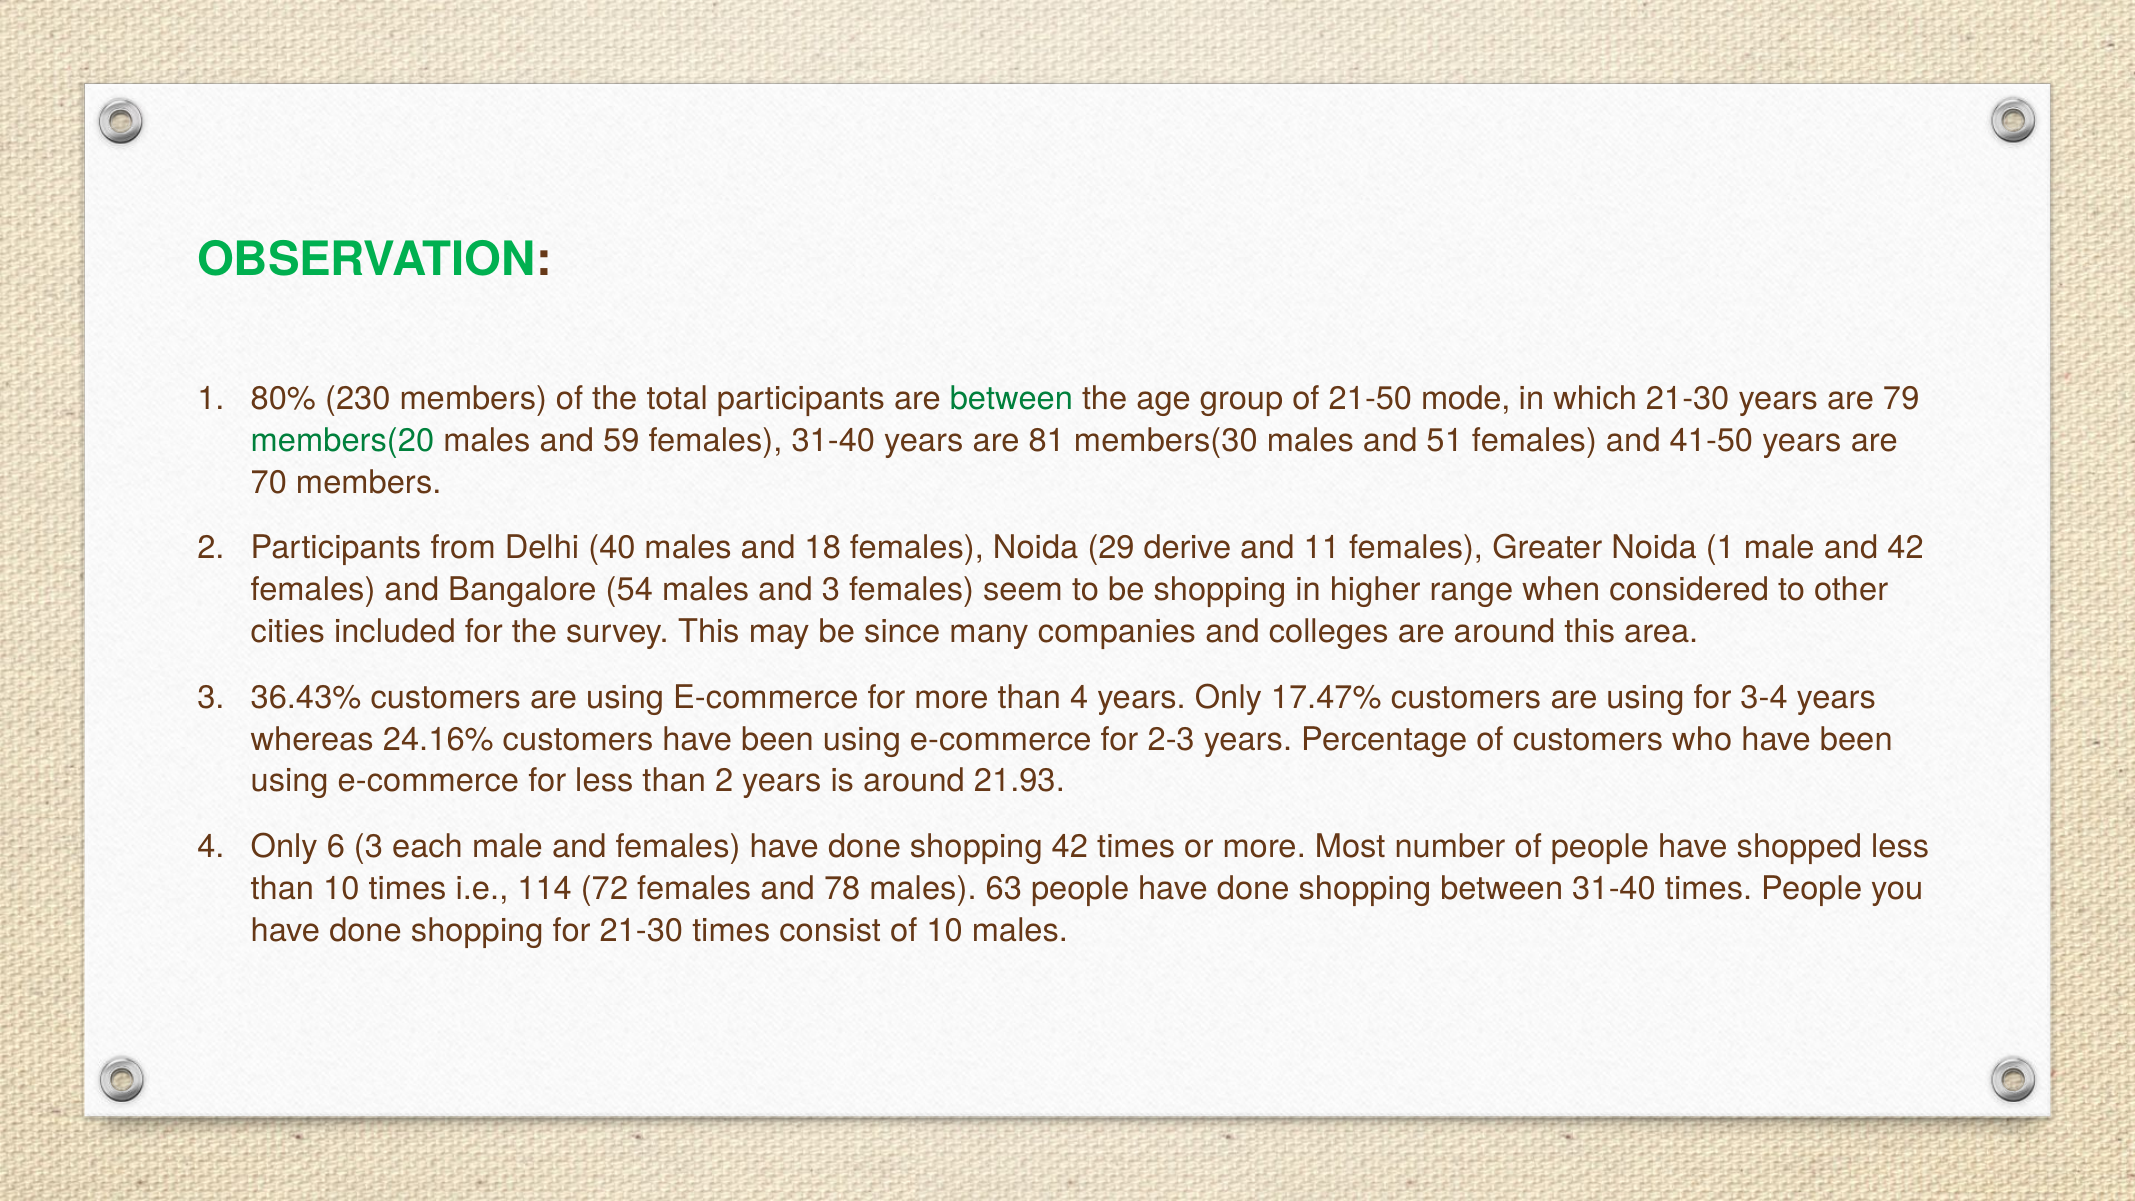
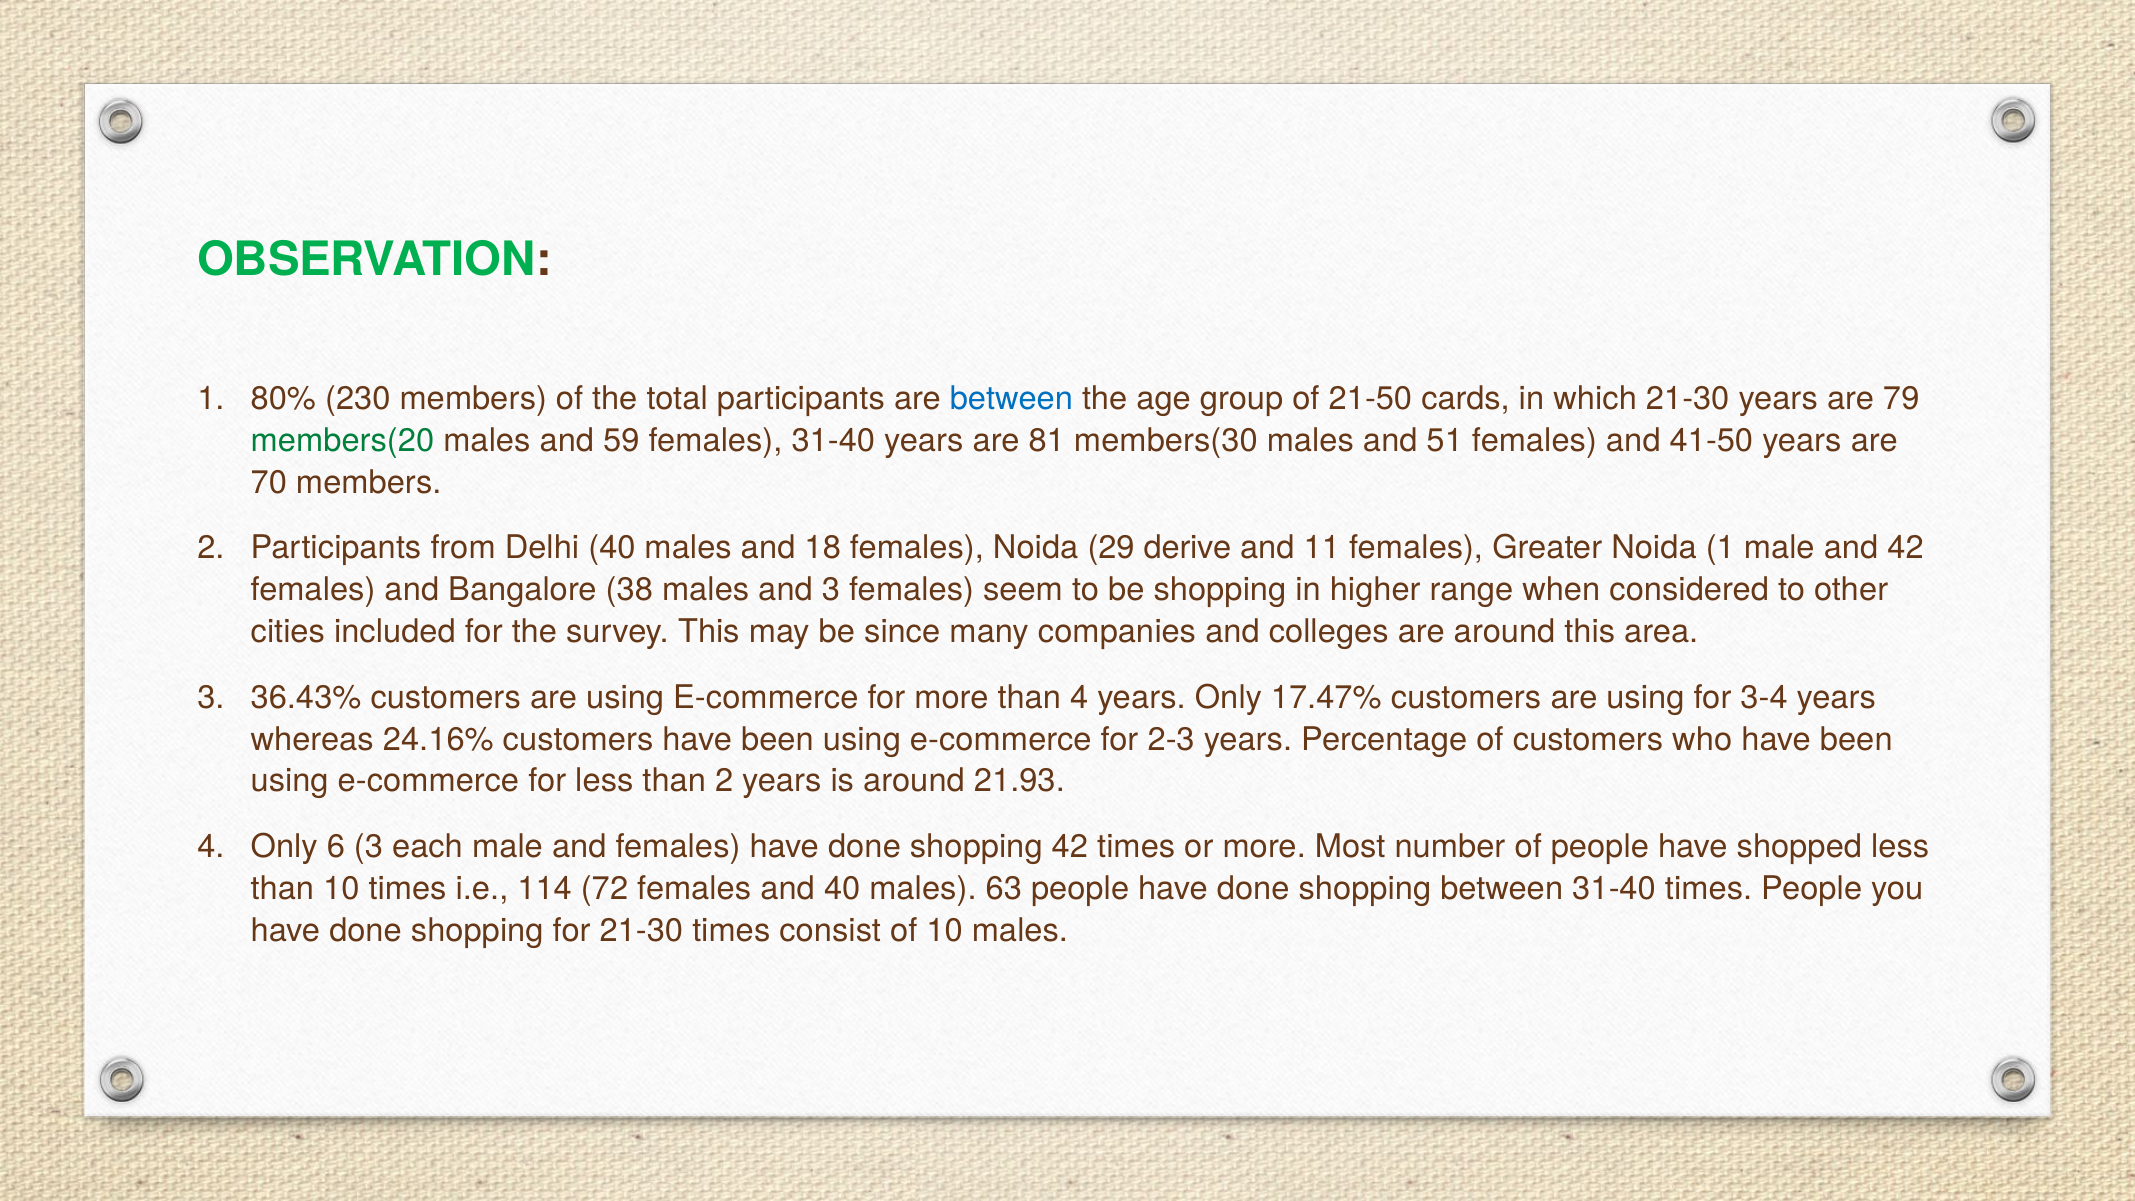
between at (1011, 399) colour: green -> blue
mode: mode -> cards
54: 54 -> 38
and 78: 78 -> 40
